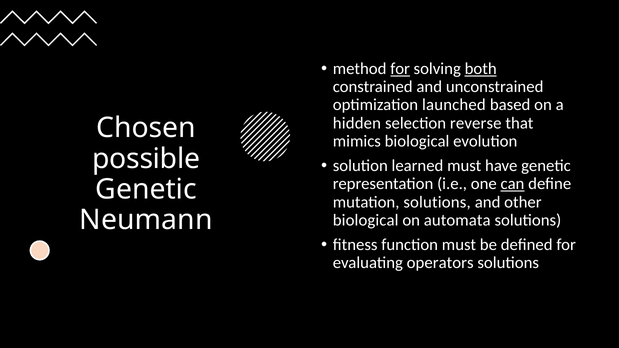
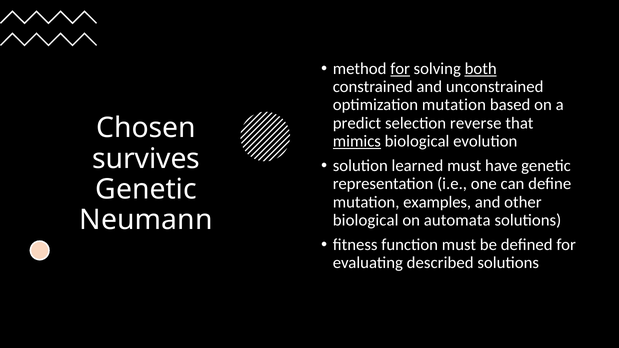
optimization launched: launched -> mutation
hidden: hidden -> predict
mimics underline: none -> present
possible: possible -> survives
can underline: present -> none
mutation solutions: solutions -> examples
operators: operators -> described
